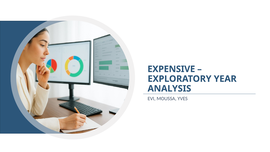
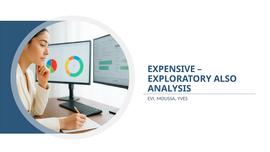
YEAR: YEAR -> ALSO
